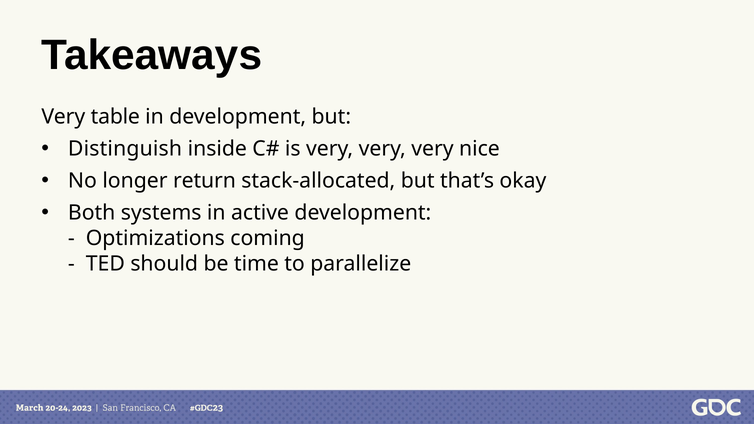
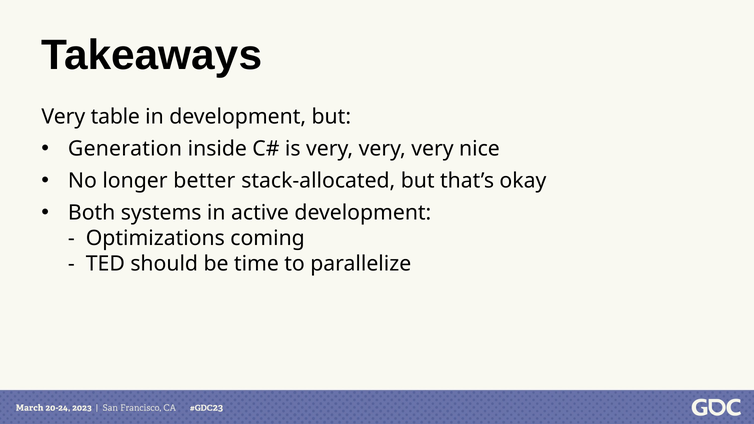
Distinguish: Distinguish -> Generation
return: return -> better
